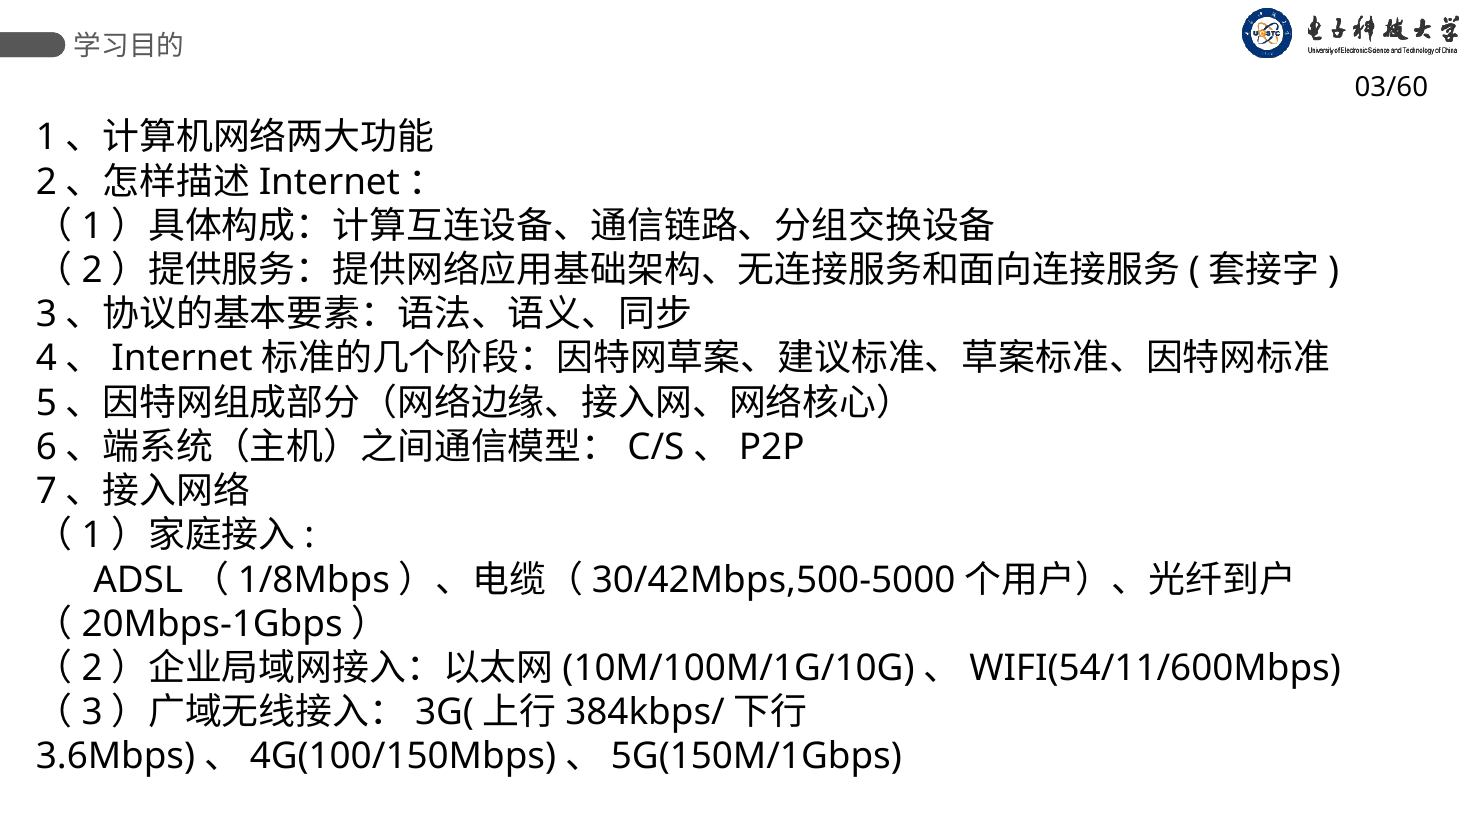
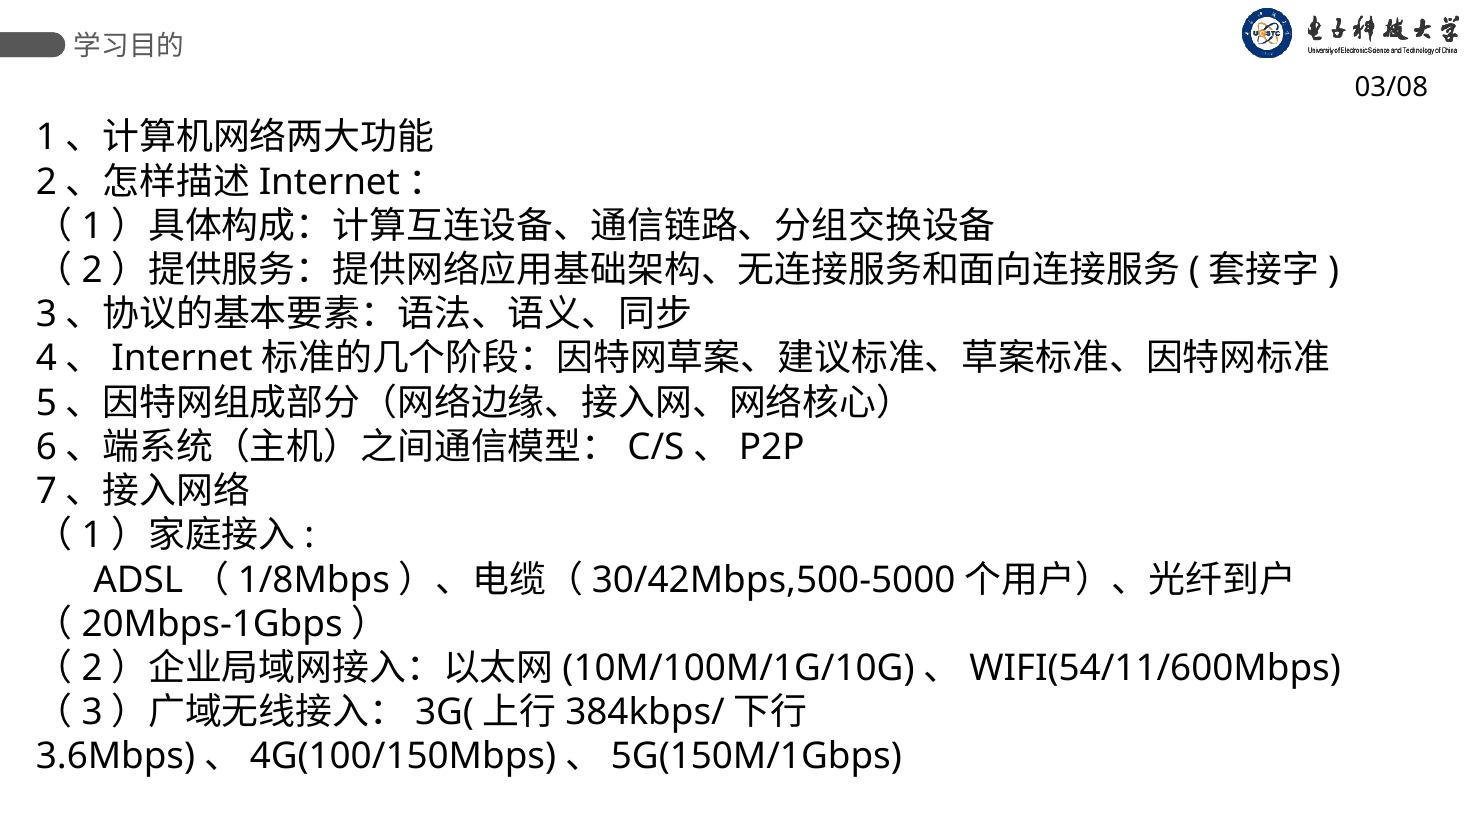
03/60: 03/60 -> 03/08
